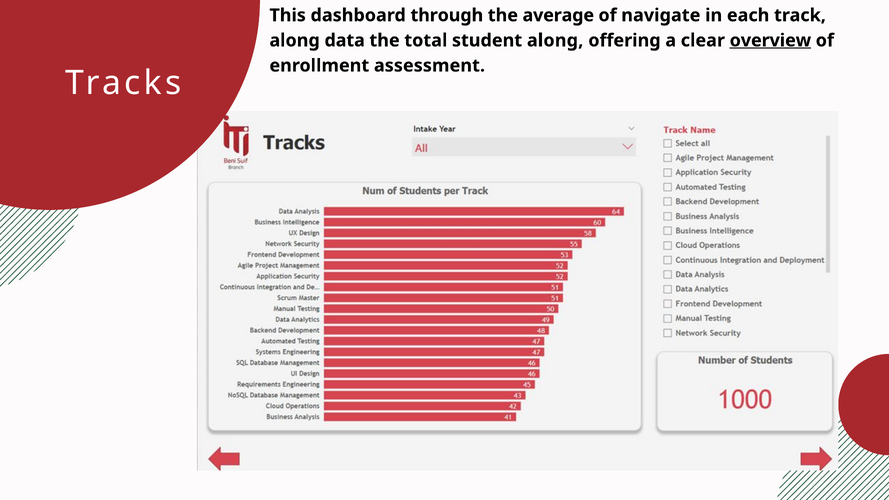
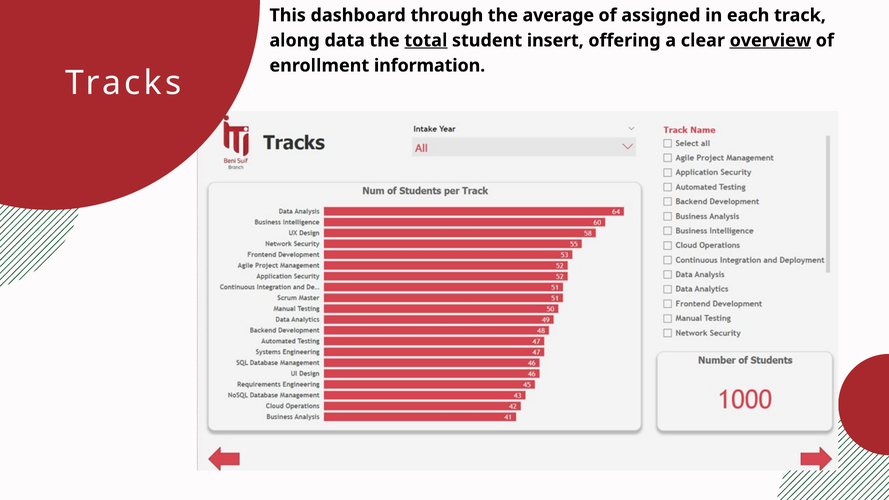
navigate: navigate -> assigned
total underline: none -> present
student along: along -> insert
assessment: assessment -> information
